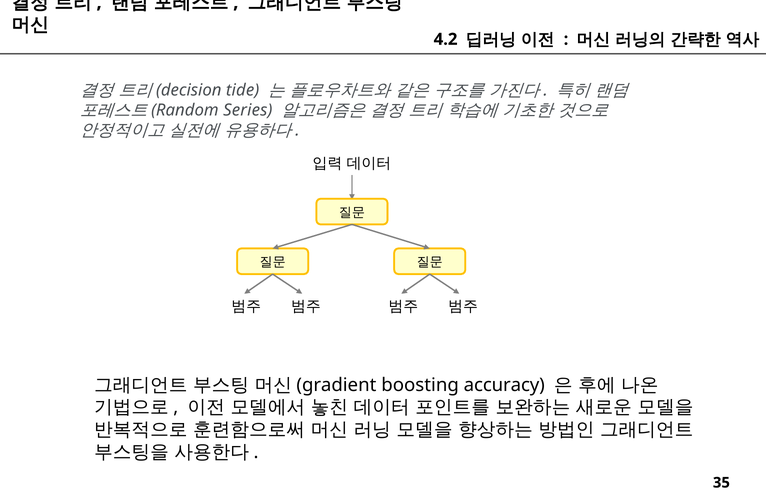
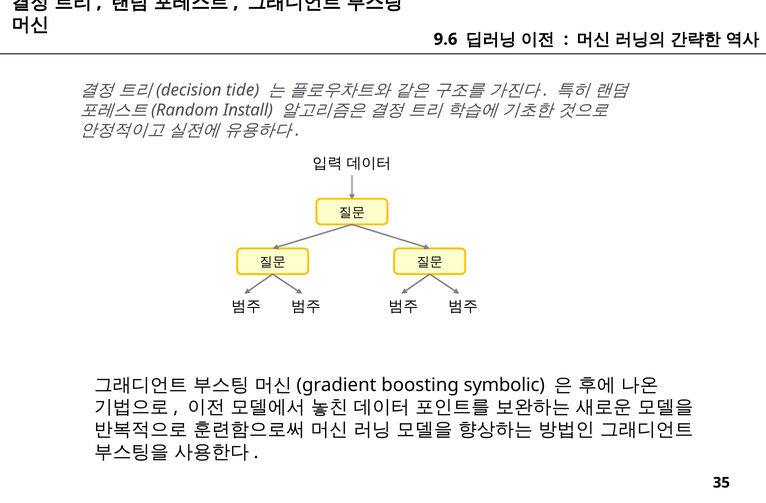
4.2: 4.2 -> 9.6
Series: Series -> Install
accuracy: accuracy -> symbolic
